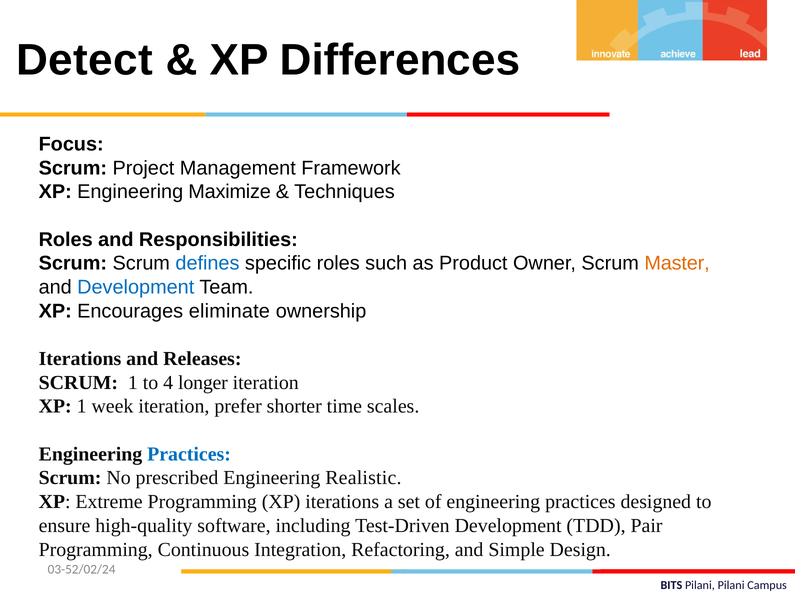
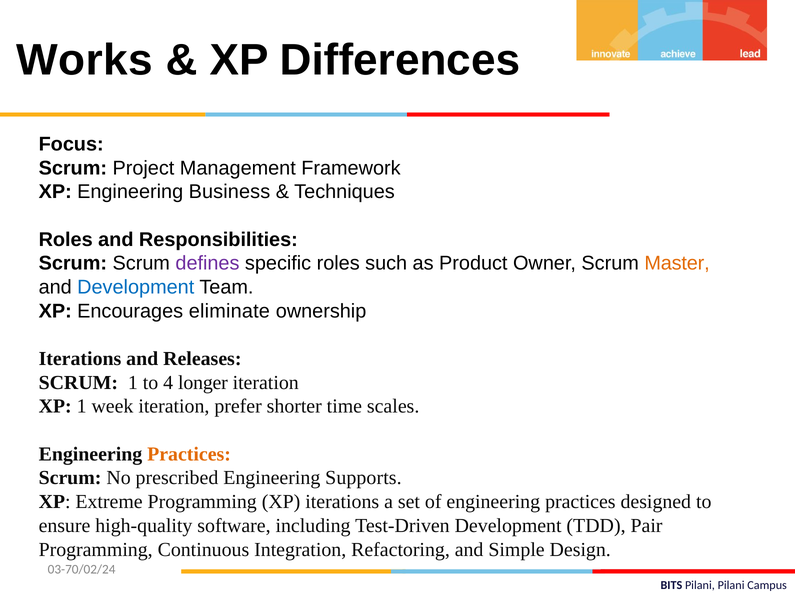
Detect: Detect -> Works
Maximize: Maximize -> Business
defines colour: blue -> purple
Practices at (189, 454) colour: blue -> orange
Realistic: Realistic -> Supports
03-52/02/24: 03-52/02/24 -> 03-70/02/24
